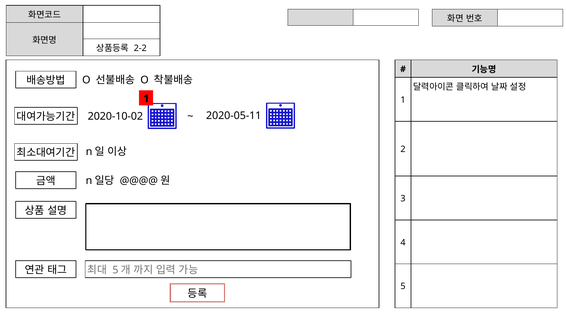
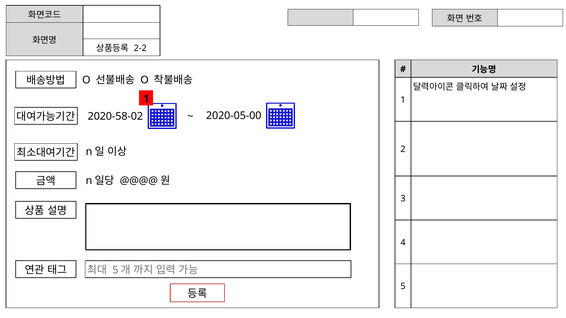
2020-10-02: 2020-10-02 -> 2020-58-02
2020-05-11: 2020-05-11 -> 2020-05-00
